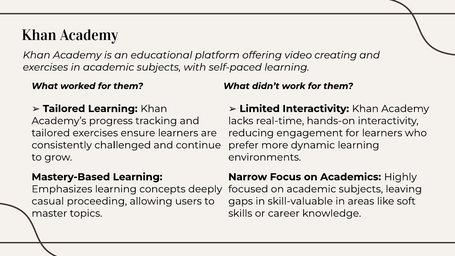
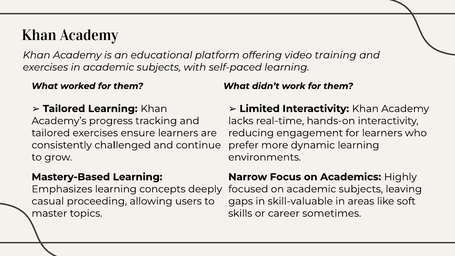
creating: creating -> training
knowledge: knowledge -> sometimes
